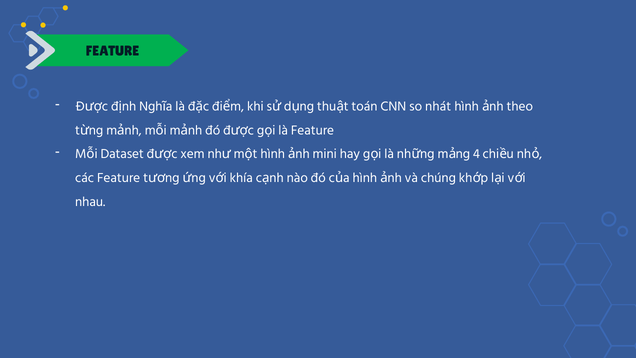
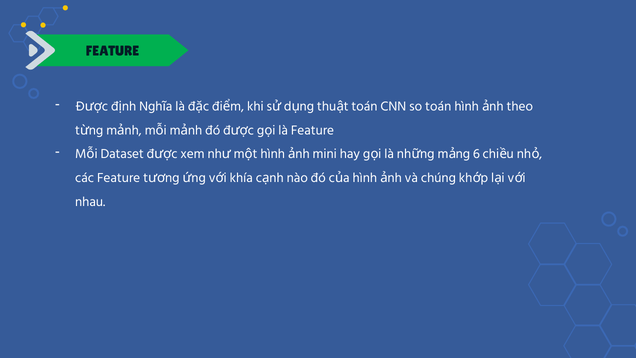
so nhát: nhát -> toán
4: 4 -> 6
